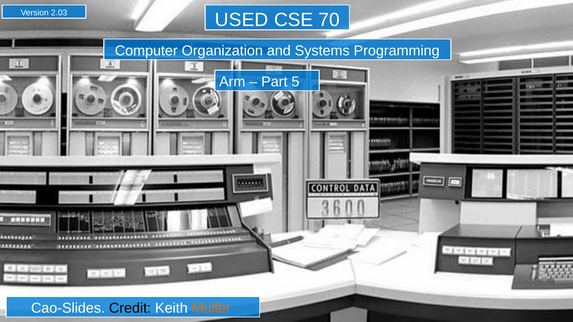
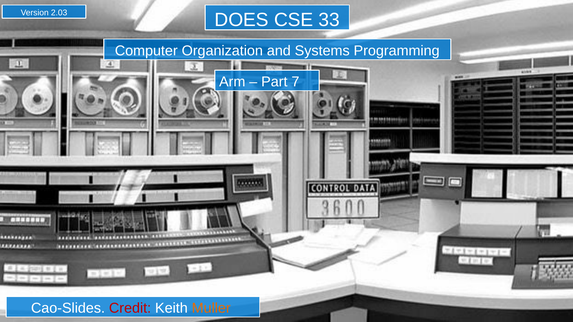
USED: USED -> DOES
70: 70 -> 33
5: 5 -> 7
Credit colour: black -> red
